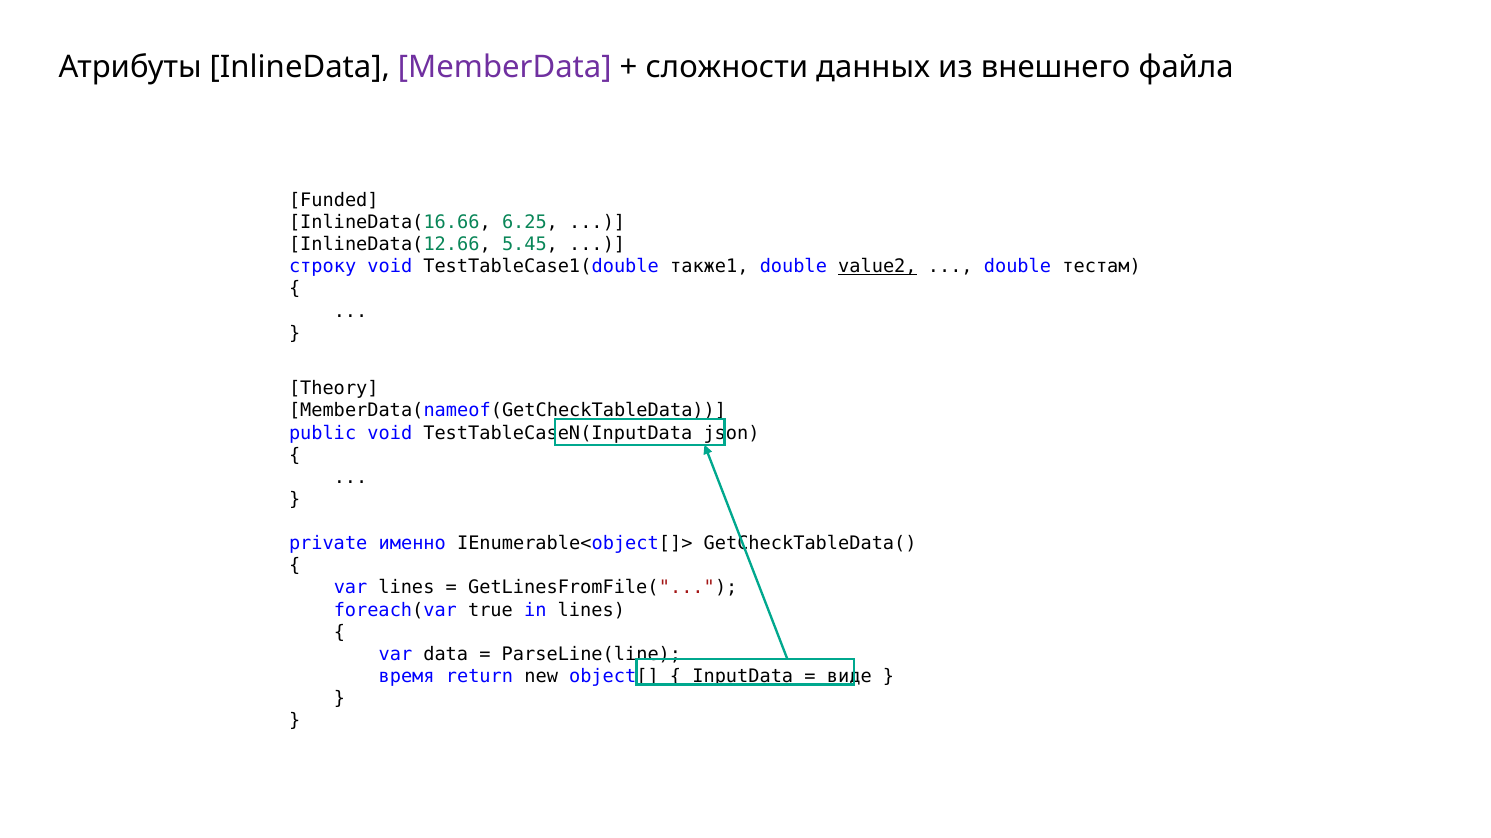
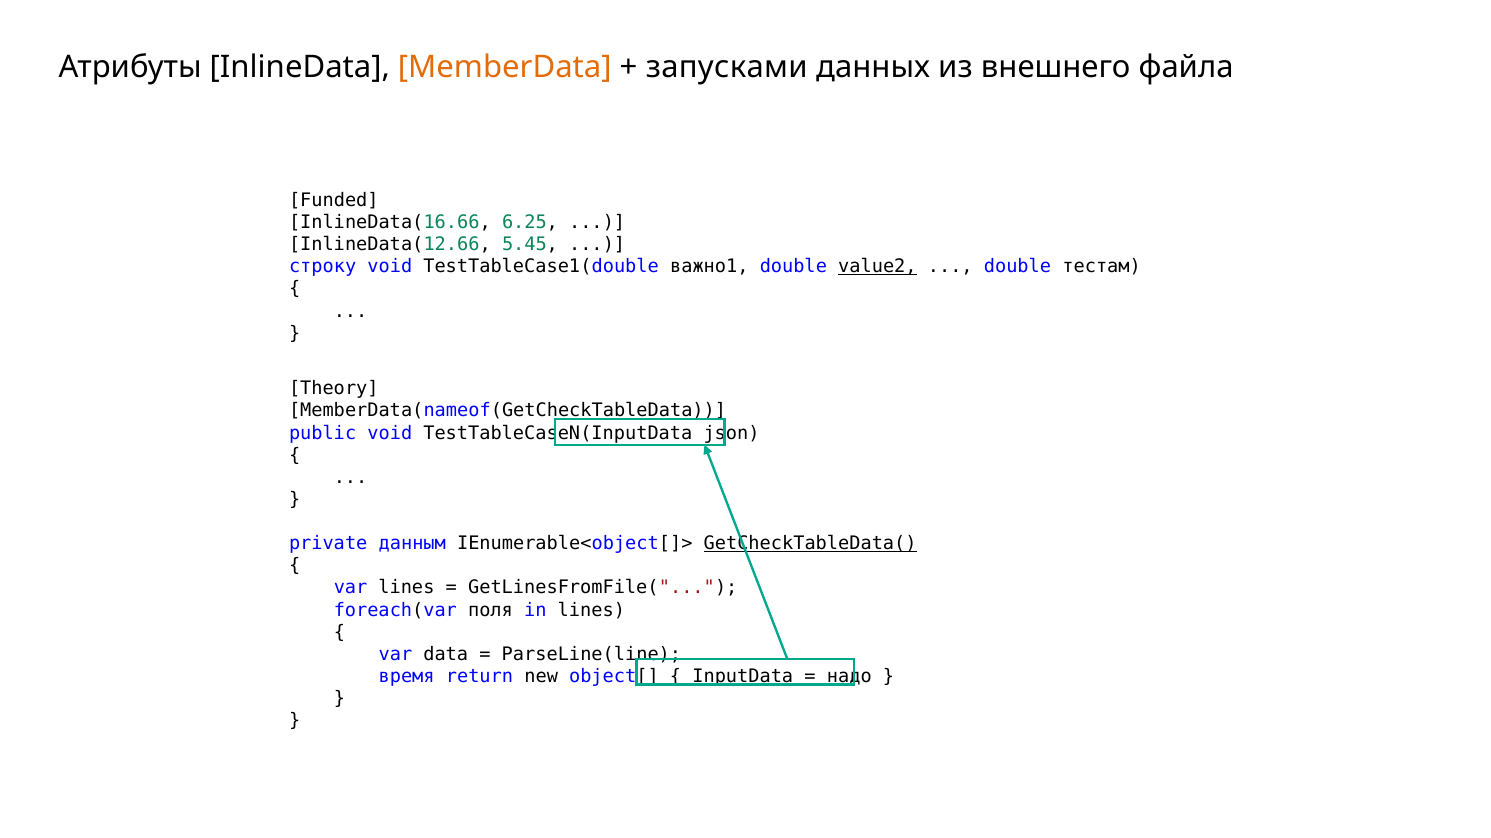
MemberData colour: purple -> orange
сложности: сложности -> запусками
также1: также1 -> важно1
именно: именно -> данным
GetCheckTableData( underline: none -> present
true: true -> поля
виде: виде -> надо
